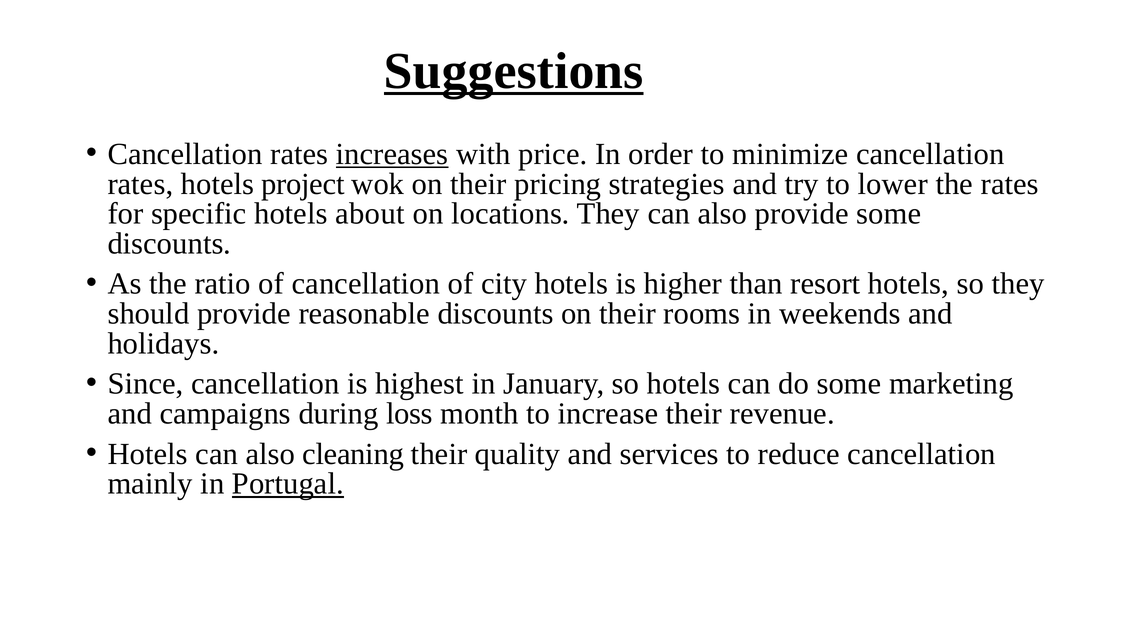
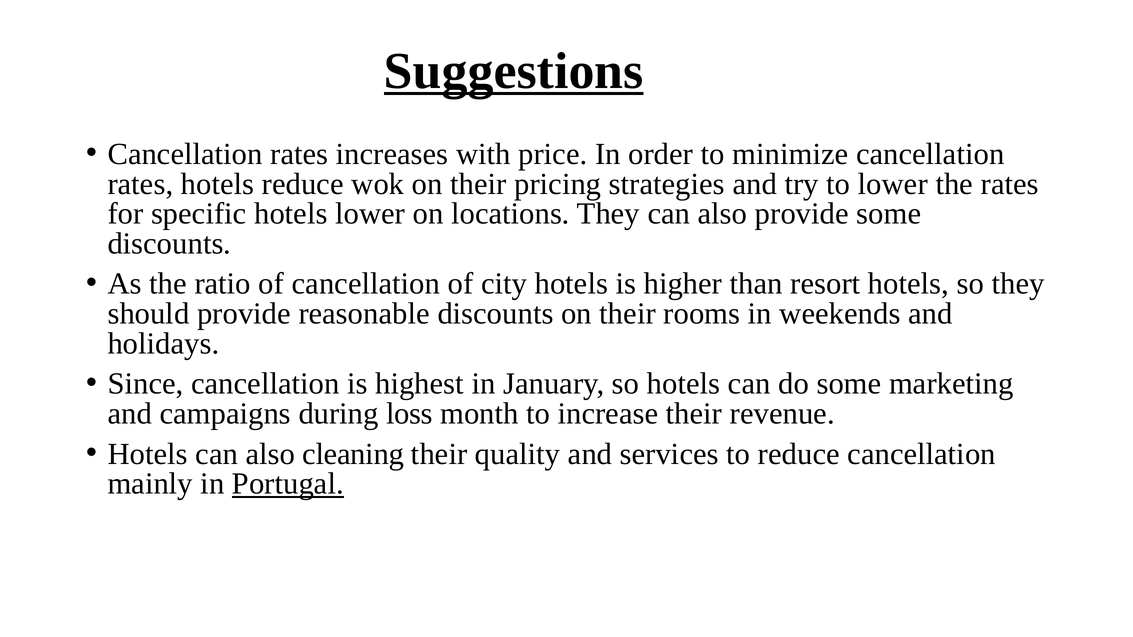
increases underline: present -> none
hotels project: project -> reduce
hotels about: about -> lower
